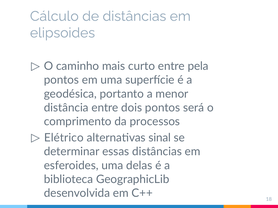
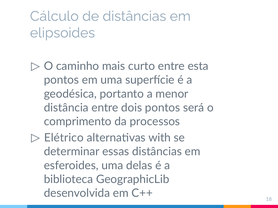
pela: pela -> esta
sinal: sinal -> with
